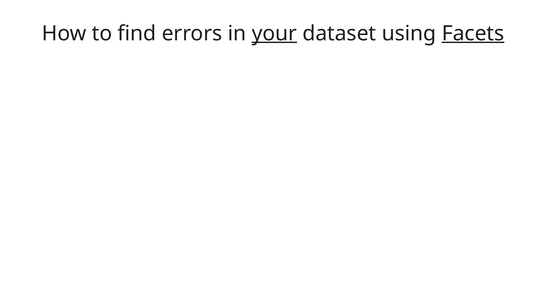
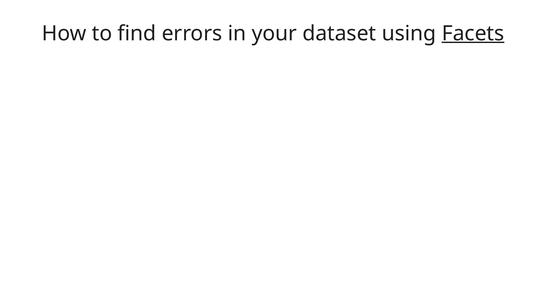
your underline: present -> none
